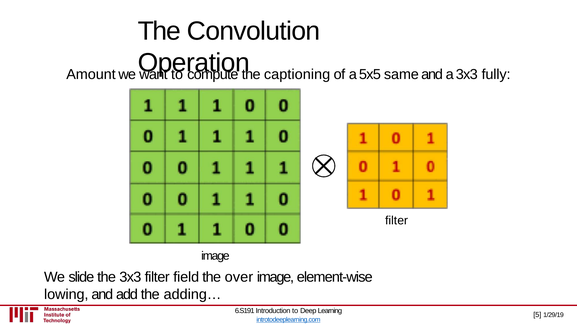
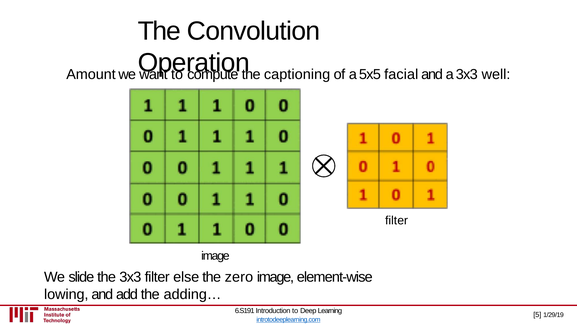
same: same -> facial
fully: fully -> well
field: field -> else
over: over -> zero
